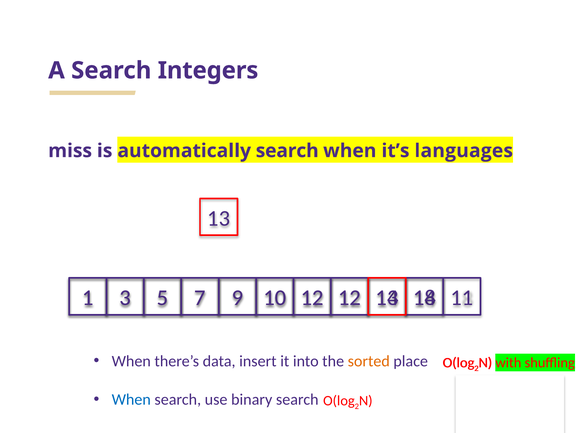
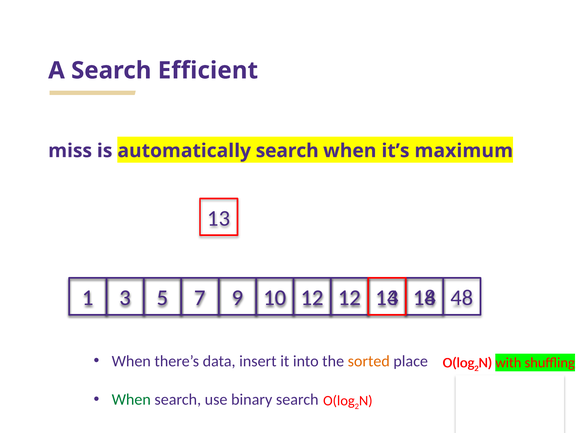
Integers: Integers -> Efficient
languages: languages -> maximum
11: 11 -> 48
When at (131, 400) colour: blue -> green
